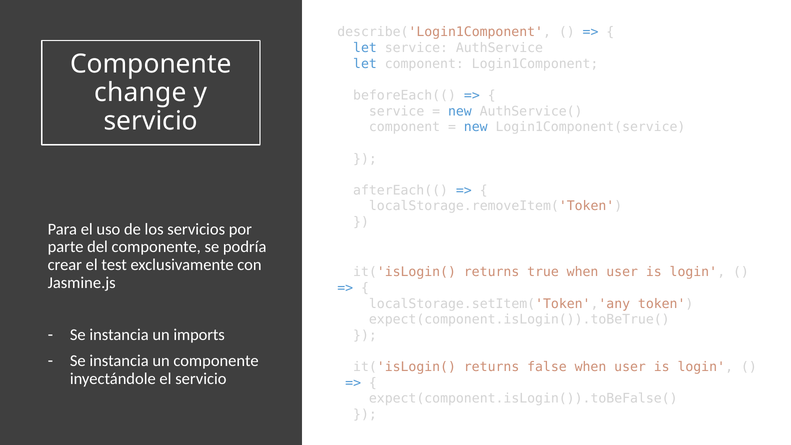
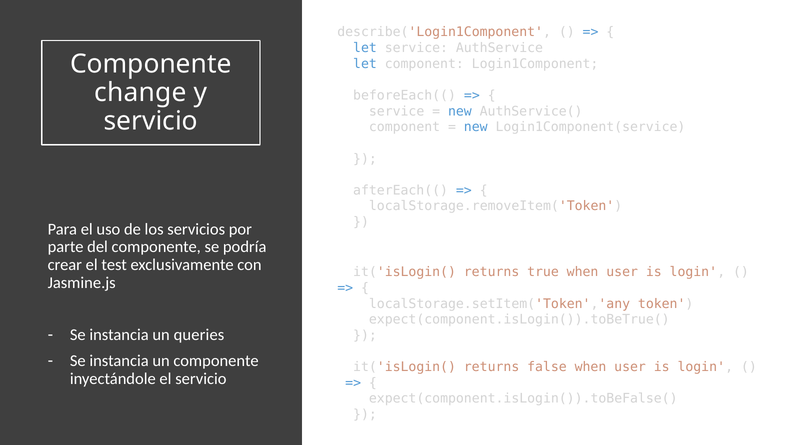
imports: imports -> queries
